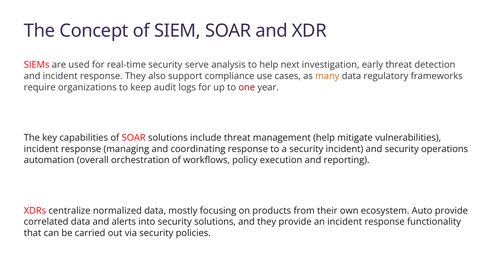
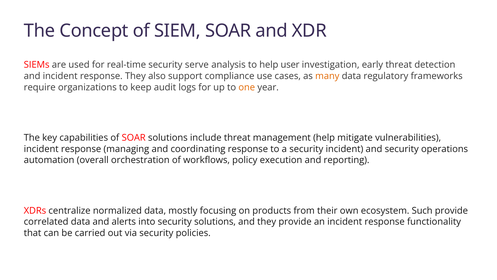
next: next -> user
one colour: red -> orange
Auto: Auto -> Such
